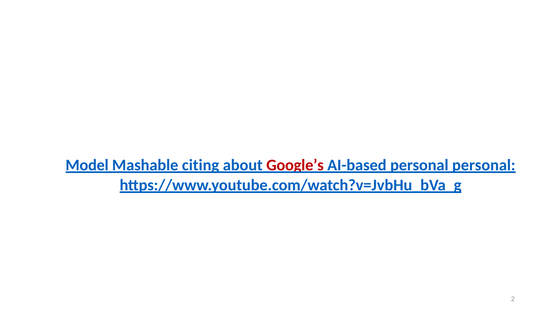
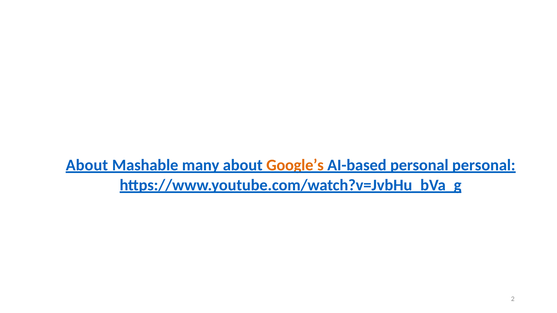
Model at (87, 165): Model -> About
citing: citing -> many
Google’s colour: red -> orange
